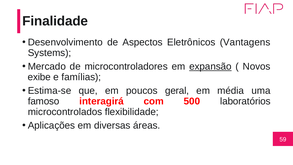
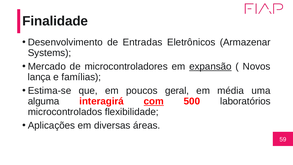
Aspectos: Aspectos -> Entradas
Vantagens: Vantagens -> Armazenar
exibe: exibe -> lança
famoso: famoso -> alguma
com underline: none -> present
